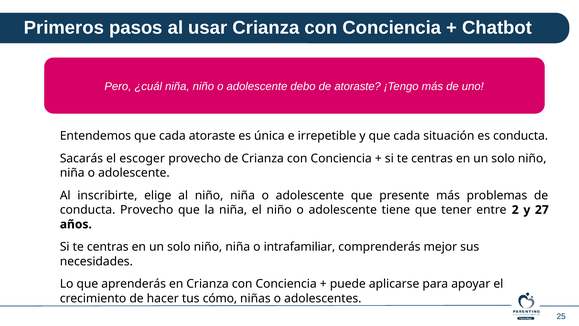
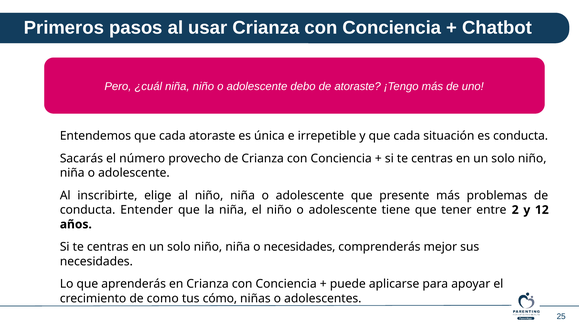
escoger: escoger -> número
conducta Provecho: Provecho -> Entender
27: 27 -> 12
o intrafamiliar: intrafamiliar -> necesidades
hacer: hacer -> como
